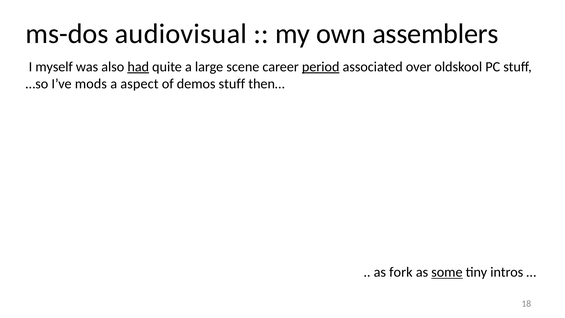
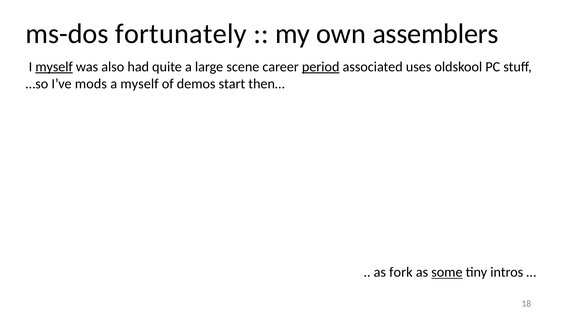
audiovisual: audiovisual -> fortunately
myself at (54, 67) underline: none -> present
had underline: present -> none
over: over -> uses
a aspect: aspect -> myself
demos stuff: stuff -> start
